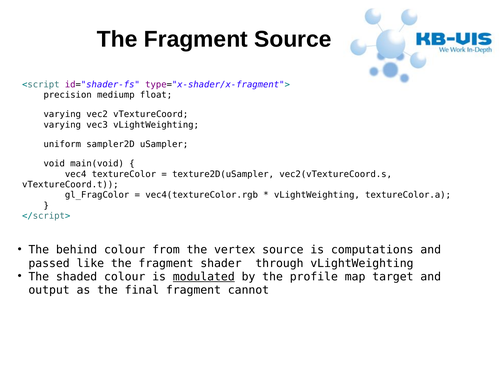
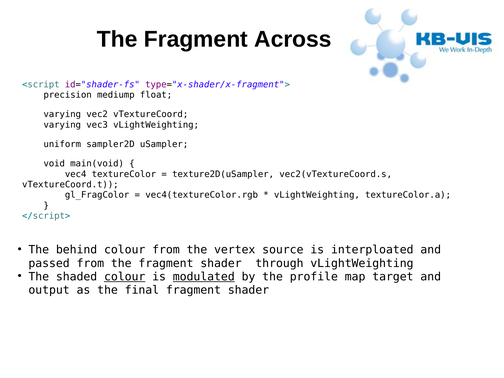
Fragment Source: Source -> Across
computations: computations -> interploated
passed like: like -> from
colour at (125, 277) underline: none -> present
final fragment cannot: cannot -> shader
